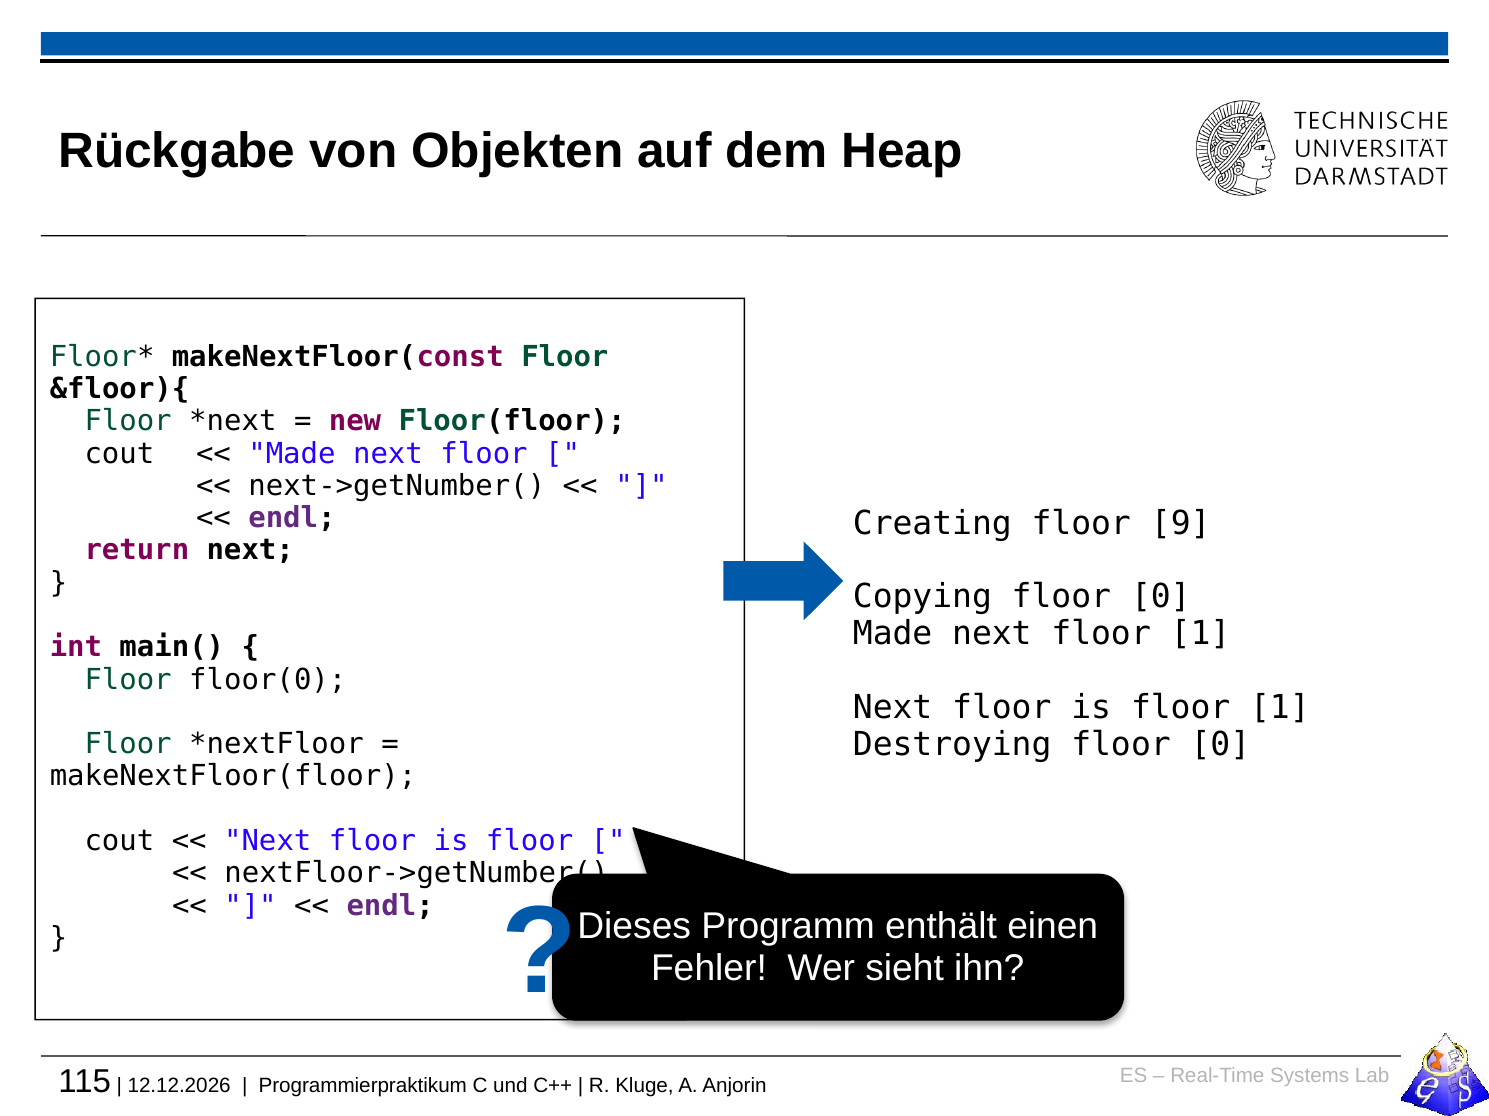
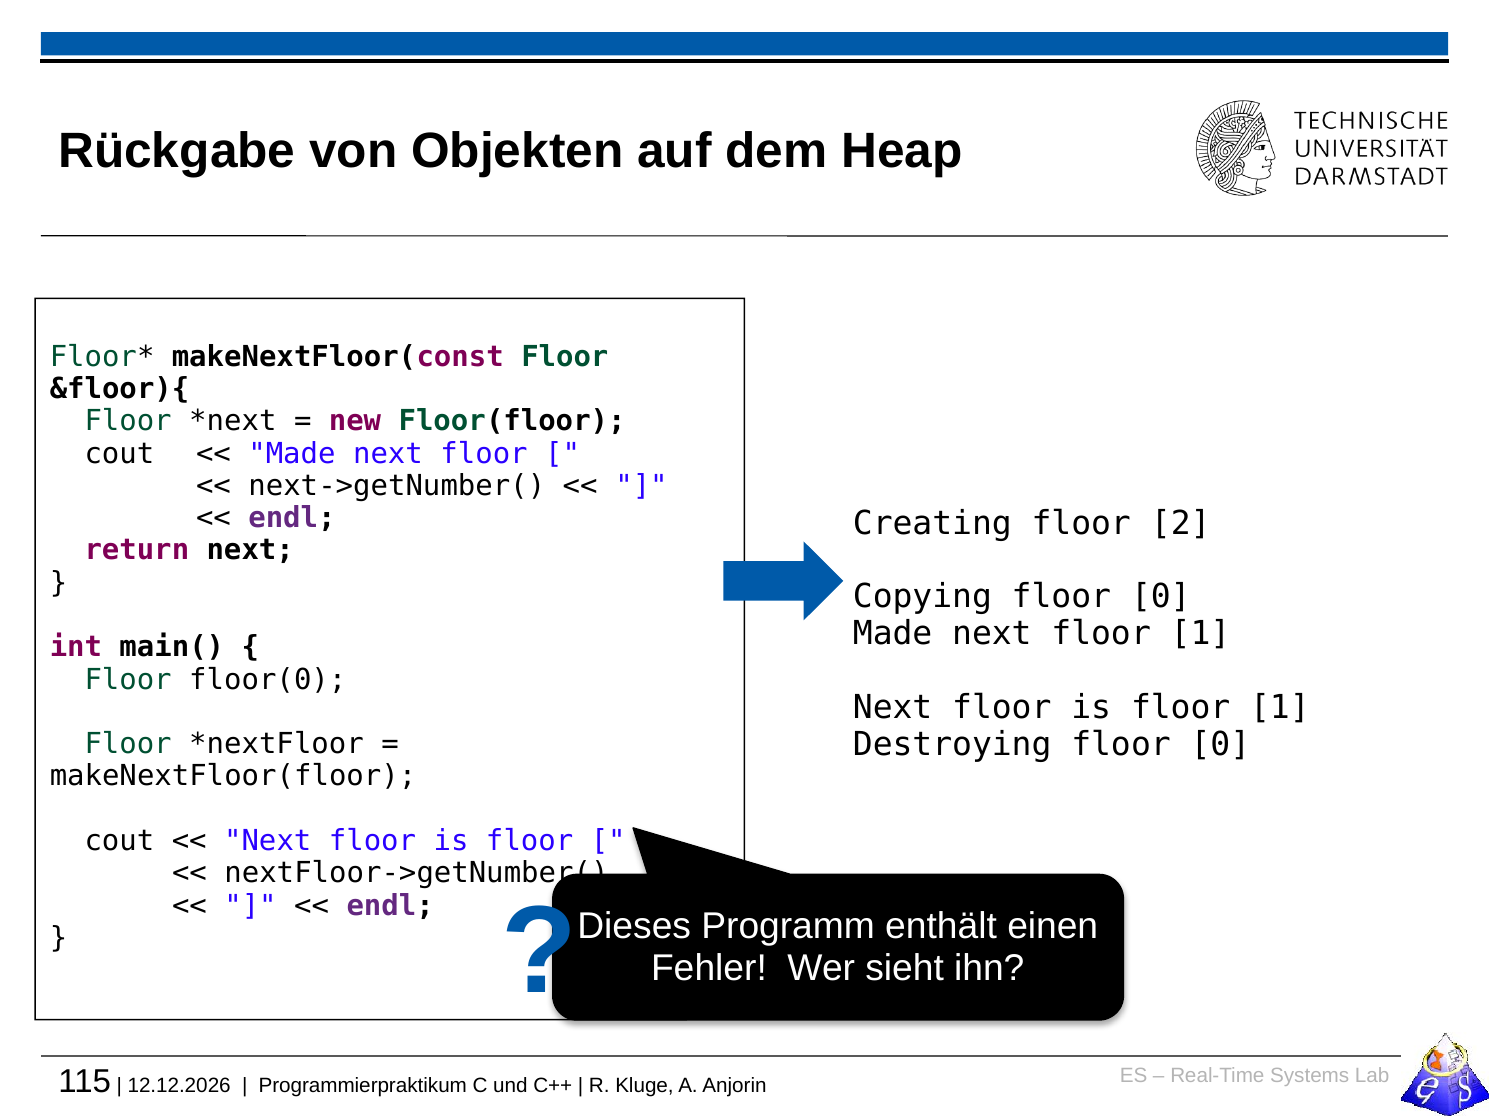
9: 9 -> 2
